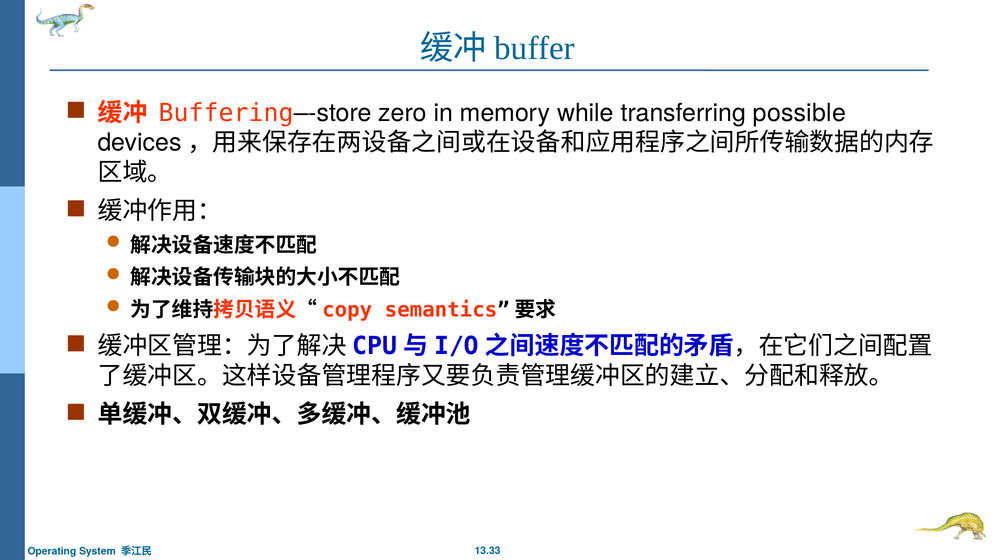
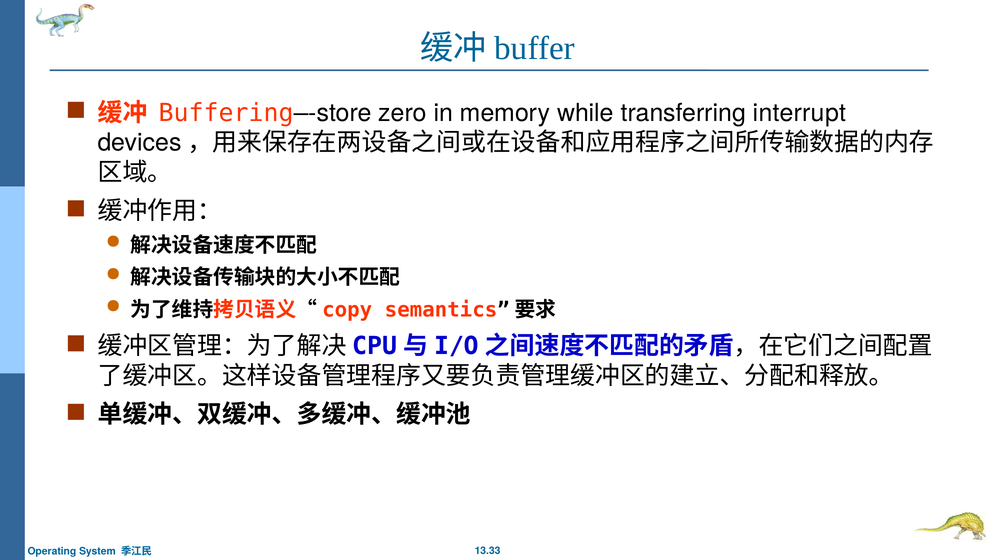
possible: possible -> interrupt
